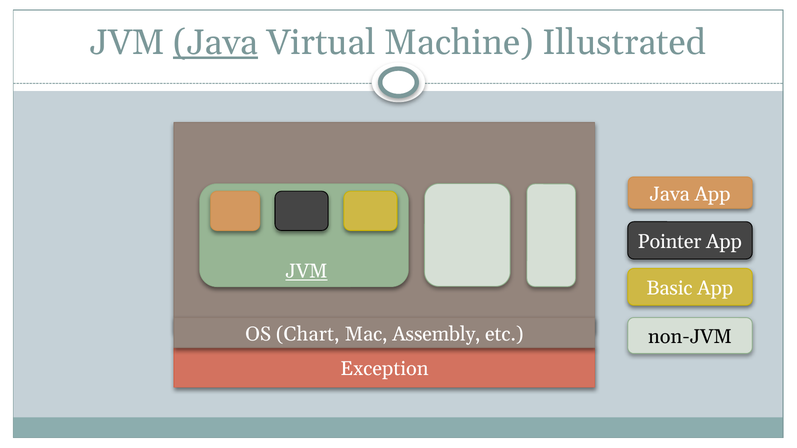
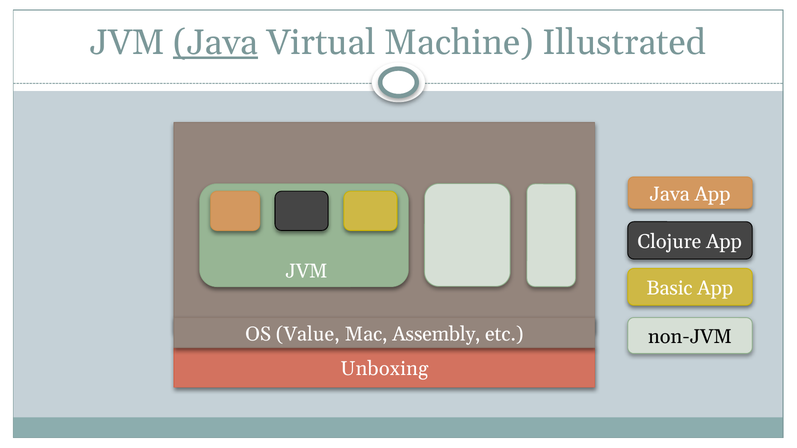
Pointer: Pointer -> Clojure
JVM at (306, 272) underline: present -> none
Chart: Chart -> Value
Exception: Exception -> Unboxing
